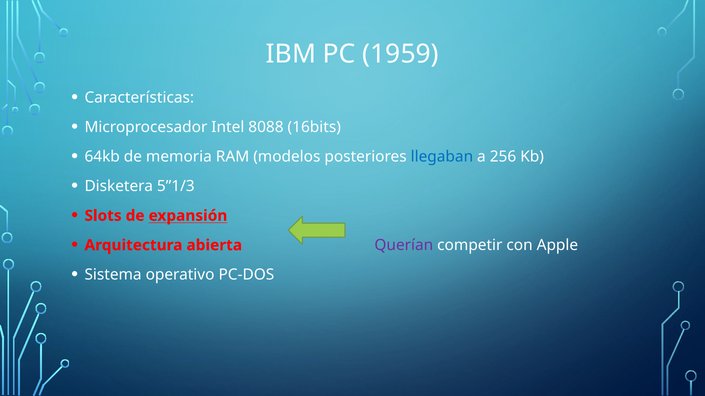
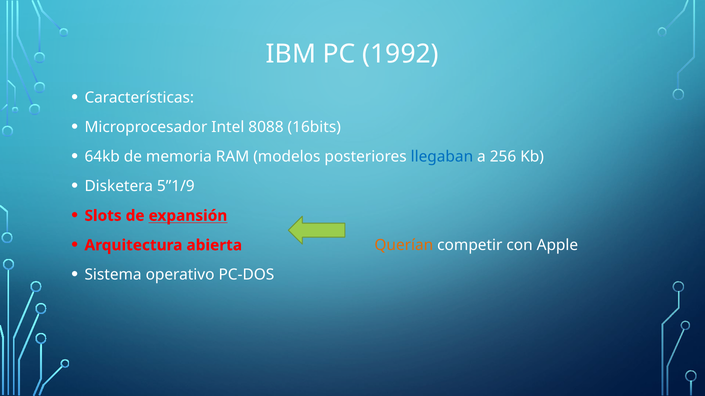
1959: 1959 -> 1992
5”1/3: 5”1/3 -> 5”1/9
Querían colour: purple -> orange
